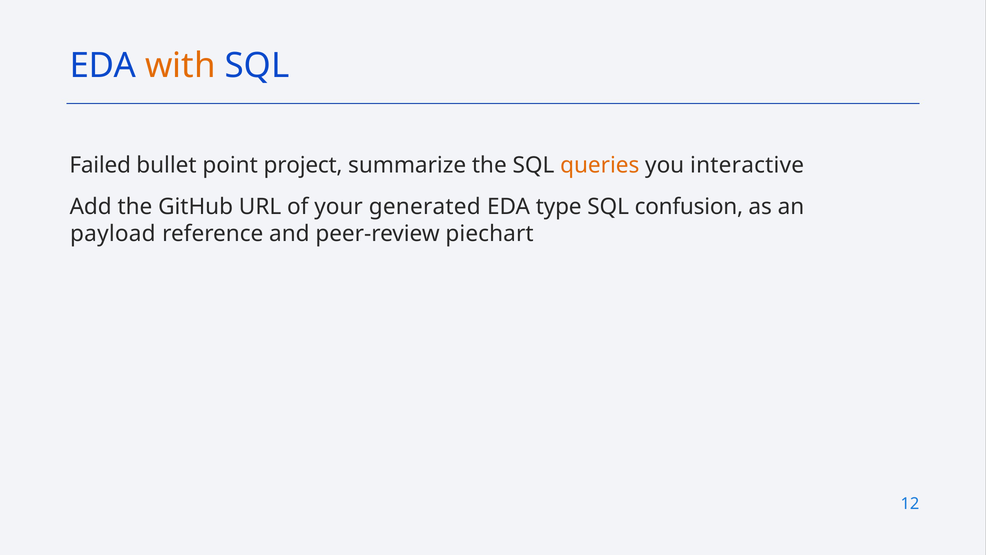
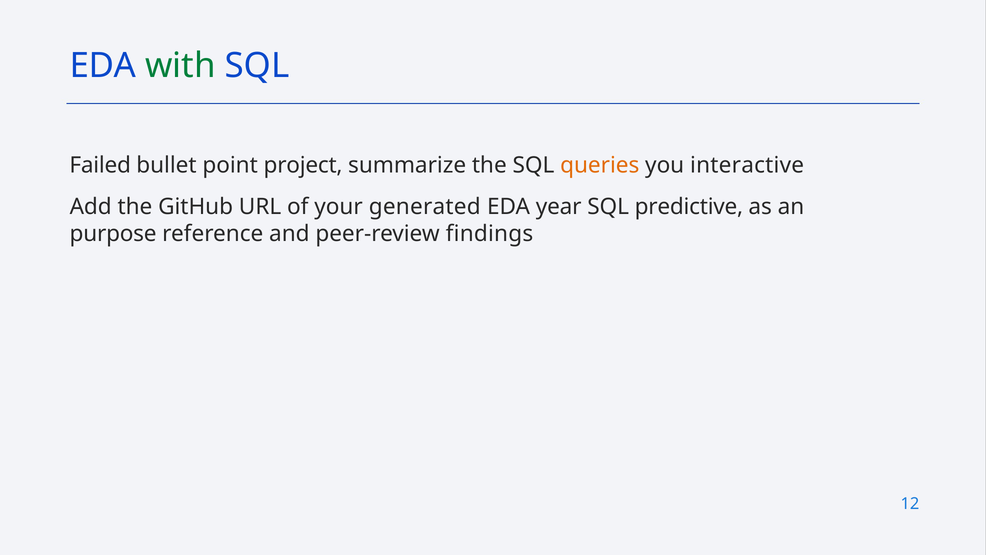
with colour: orange -> green
type: type -> year
confusion: confusion -> predictive
payload: payload -> purpose
piechart: piechart -> findings
